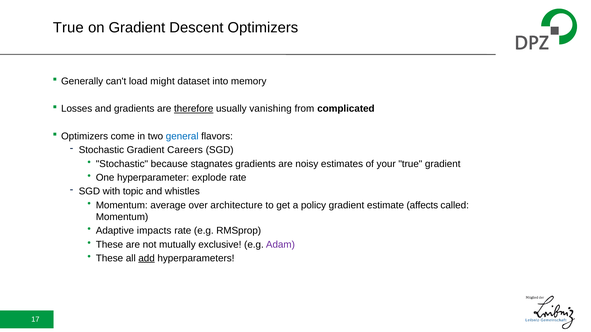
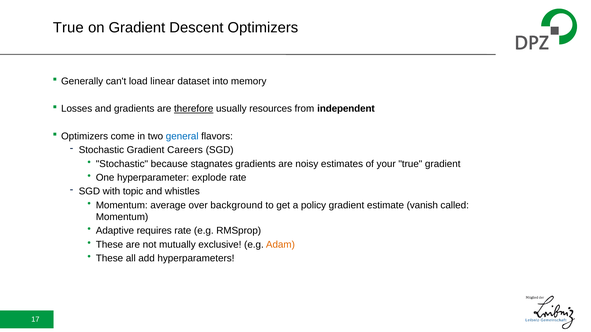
might: might -> linear
vanishing: vanishing -> resources
complicated: complicated -> independent
architecture: architecture -> background
affects: affects -> vanish
impacts: impacts -> requires
Adam colour: purple -> orange
add underline: present -> none
